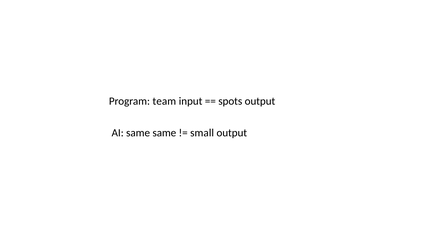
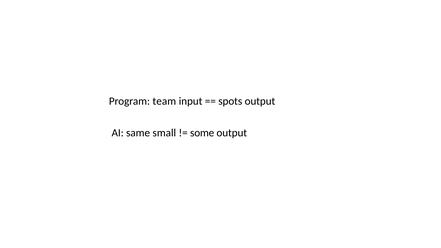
same same: same -> small
small: small -> some
